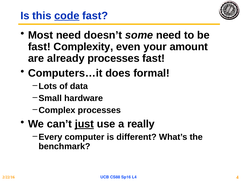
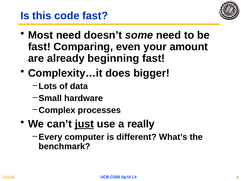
code underline: present -> none
Complexity: Complexity -> Comparing
already processes: processes -> beginning
Computers…it: Computers…it -> Complexity…it
formal: formal -> bigger
